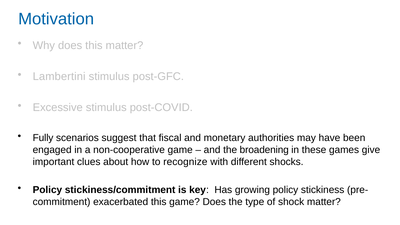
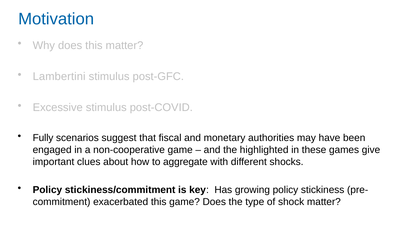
broadening: broadening -> highlighted
recognize: recognize -> aggregate
